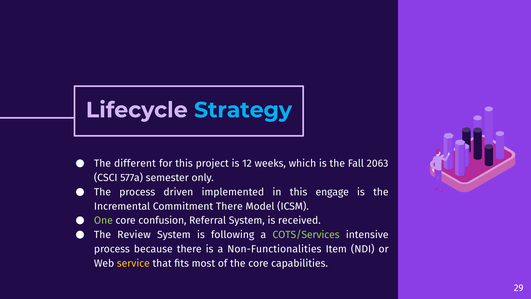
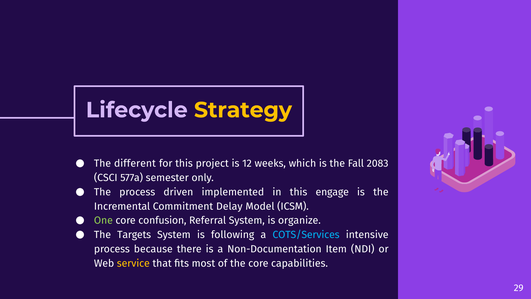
Strategy colour: light blue -> yellow
2063: 2063 -> 2083
Commitment There: There -> Delay
received: received -> organize
Review: Review -> Targets
COTS/Services colour: light green -> light blue
Non-Functionalities: Non-Functionalities -> Non-Documentation
